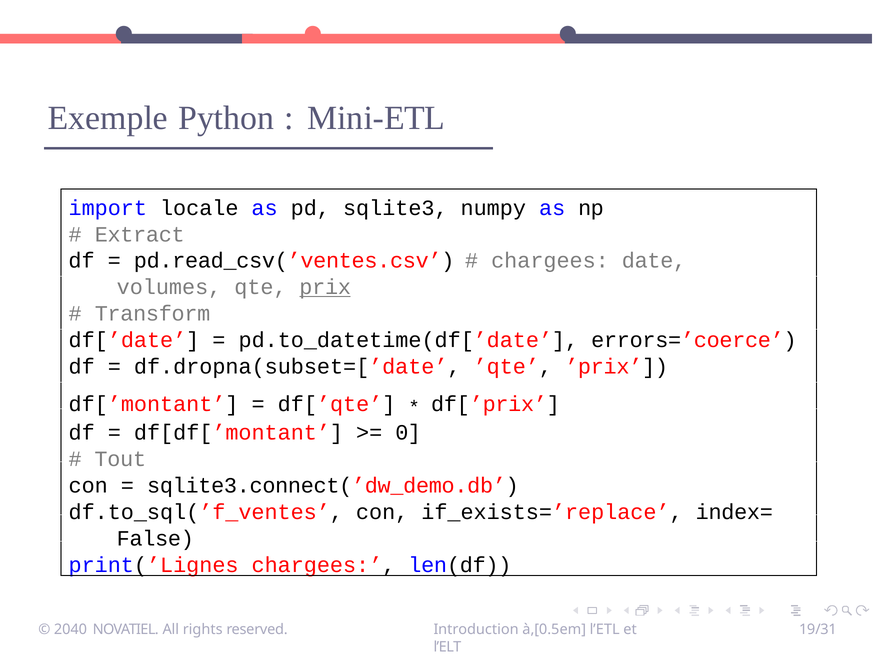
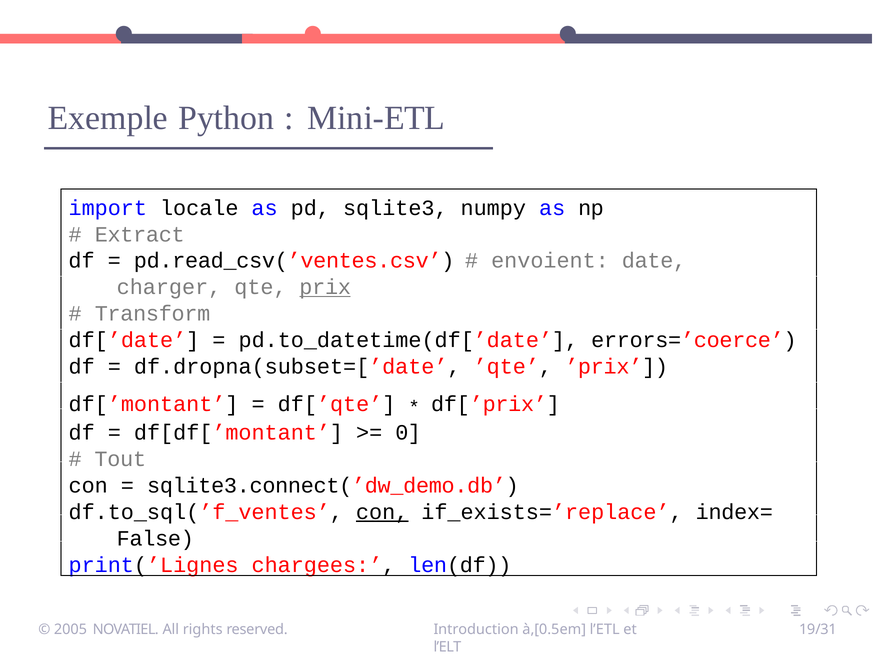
chargees at (550, 261): chargees -> envoient
volumes: volumes -> charger
con at (382, 512) underline: none -> present
2040: 2040 -> 2005
